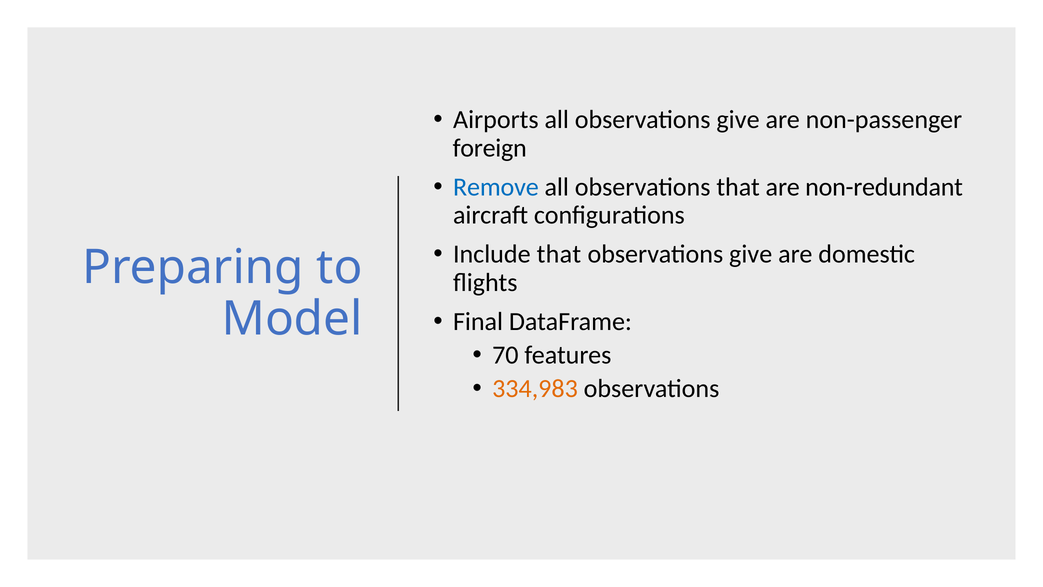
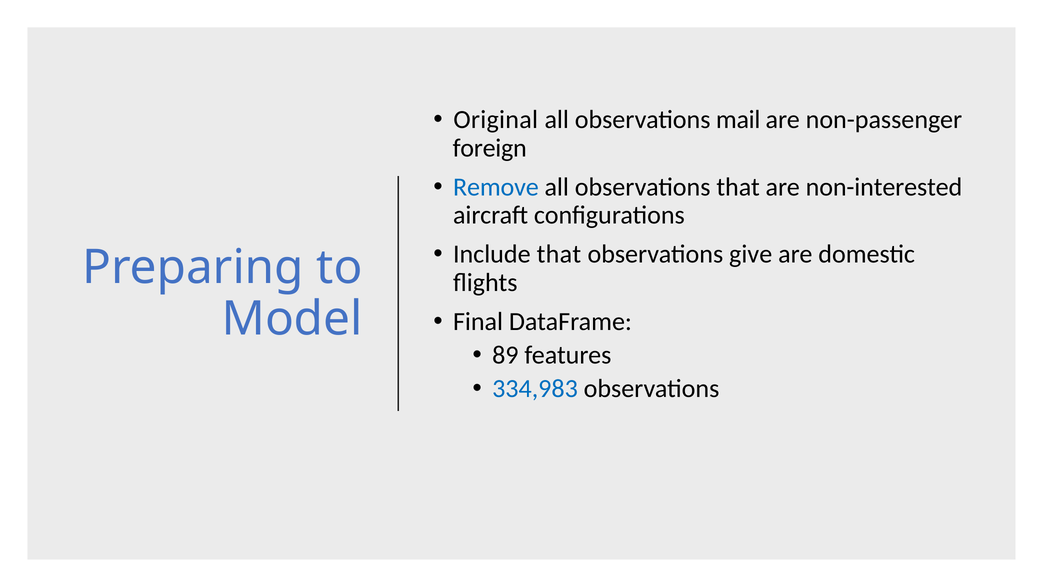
Airports: Airports -> Original
all observations give: give -> mail
non-redundant: non-redundant -> non-interested
70: 70 -> 89
334,983 colour: orange -> blue
